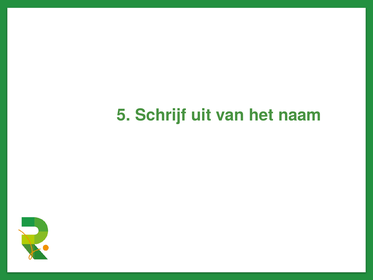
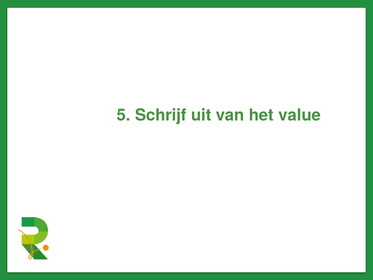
naam: naam -> value
